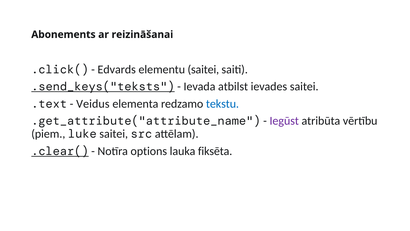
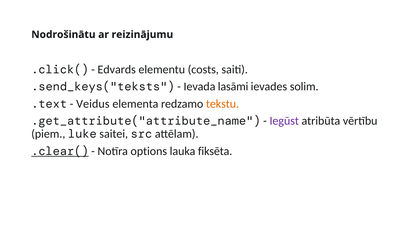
Abonements: Abonements -> Nodrošinātu
reizināšanai: reizināšanai -> reizinājumu
elementu saitei: saitei -> costs
.send_keys("teksts underline: present -> none
atbilst: atbilst -> lasāmi
ievades saitei: saitei -> solim
tekstu colour: blue -> orange
